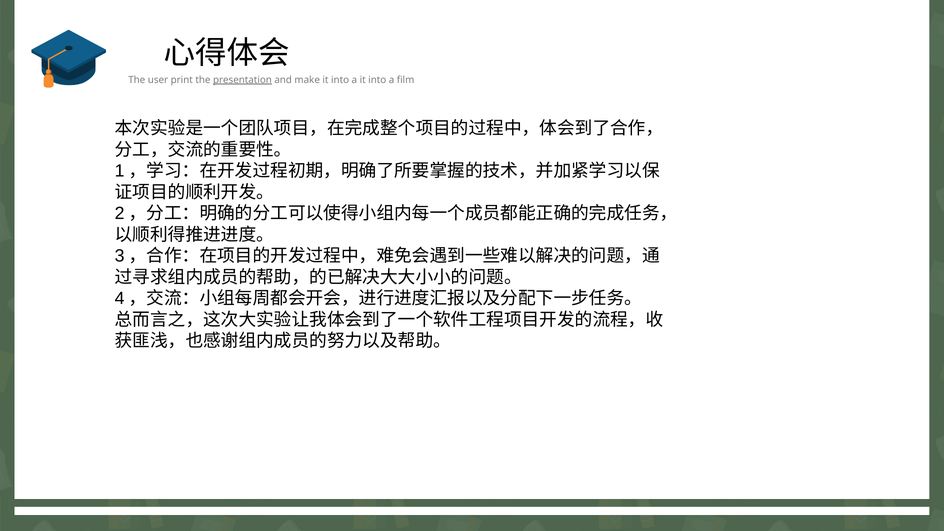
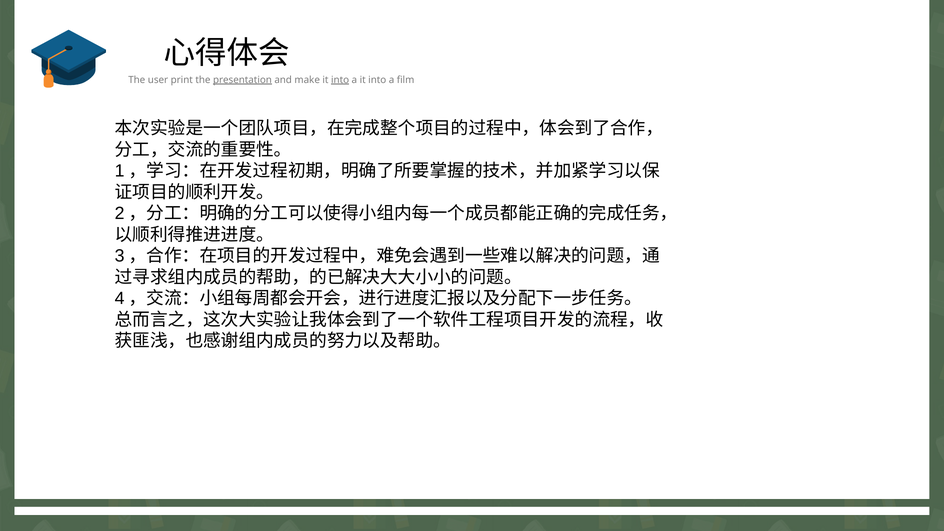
into at (340, 80) underline: none -> present
